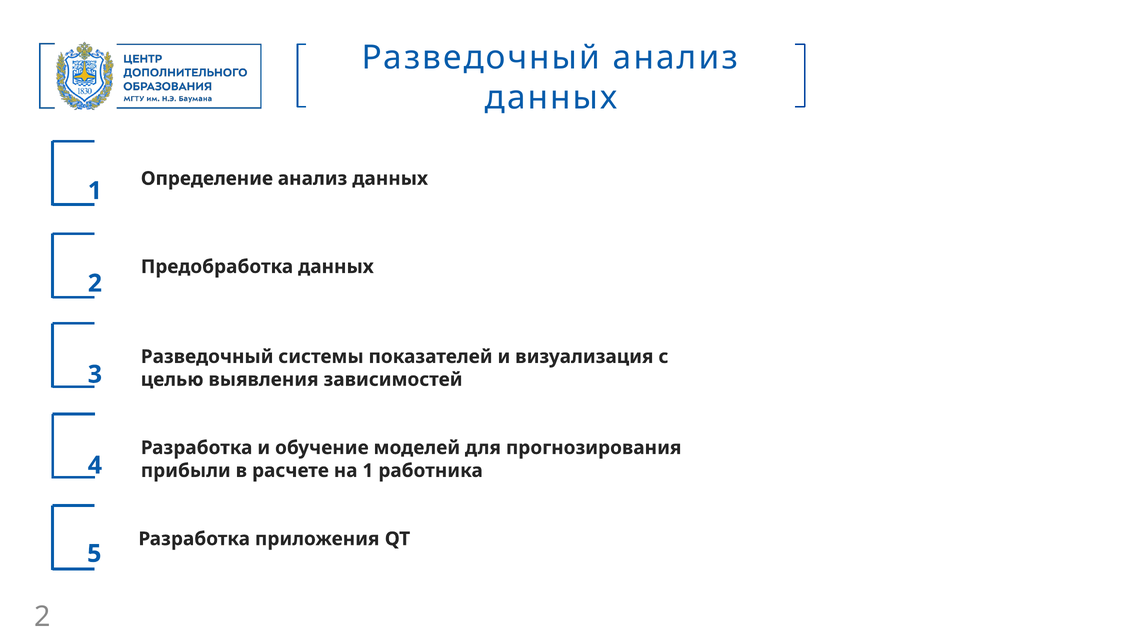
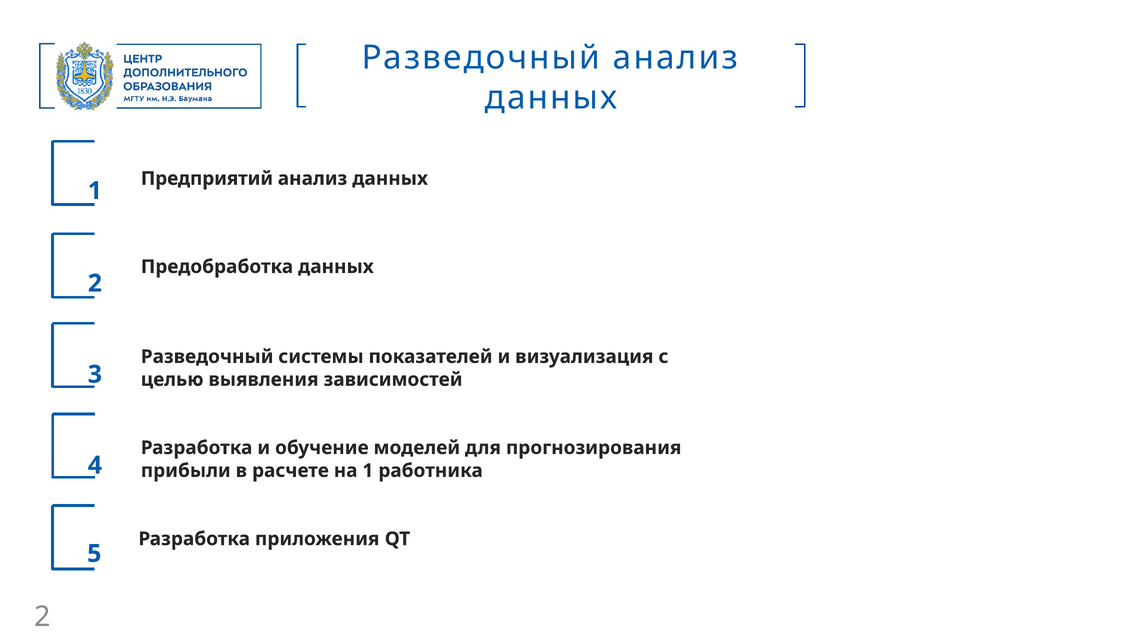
Определение: Определение -> Предприятий
